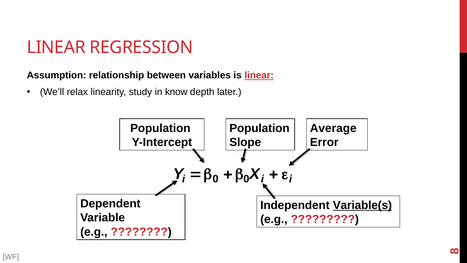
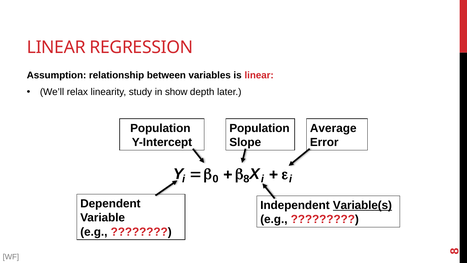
linear at (259, 75) underline: present -> none
know: know -> show
0 0: 0 -> 8
